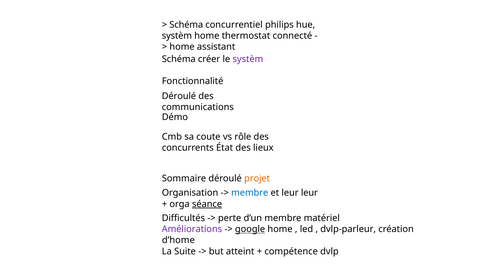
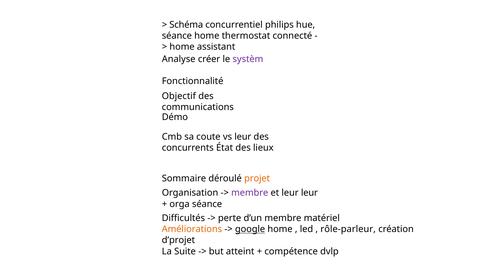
systèm at (177, 36): systèm -> séance
Schéma at (179, 59): Schéma -> Analyse
Déroulé at (179, 96): Déroulé -> Objectif
vs rôle: rôle -> leur
membre at (250, 193) colour: blue -> purple
séance at (207, 204) underline: present -> none
Améliorations colour: purple -> orange
dvlp-parleur: dvlp-parleur -> rôle-parleur
d’home: d’home -> d’projet
